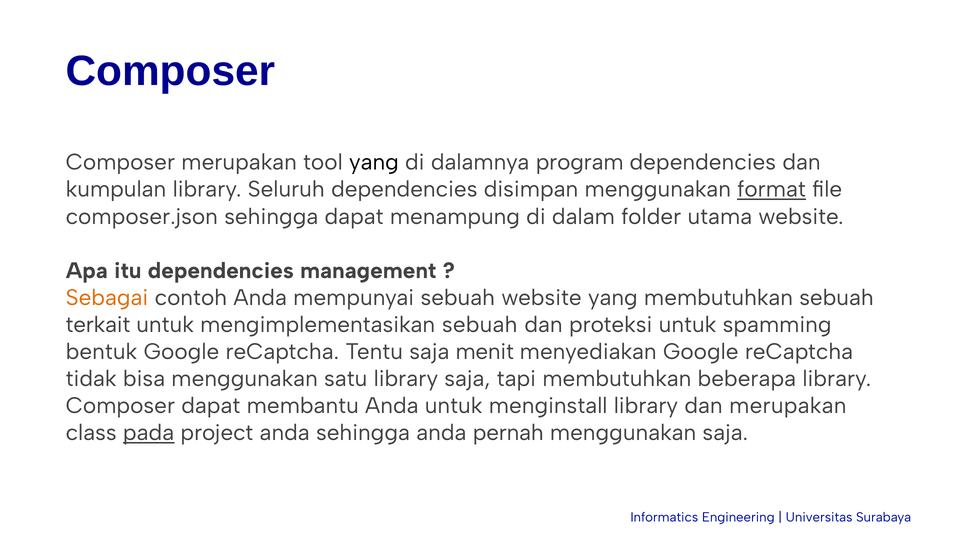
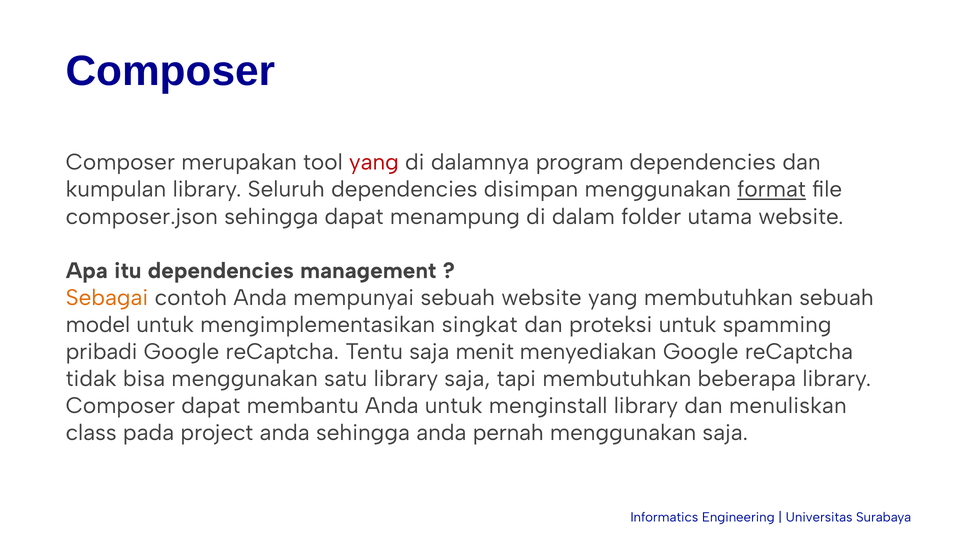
yang at (374, 162) colour: black -> red
terkait: terkait -> model
mengimplementasikan sebuah: sebuah -> singkat
bentuk: bentuk -> pribadi
dan merupakan: merupakan -> menuliskan
pada underline: present -> none
